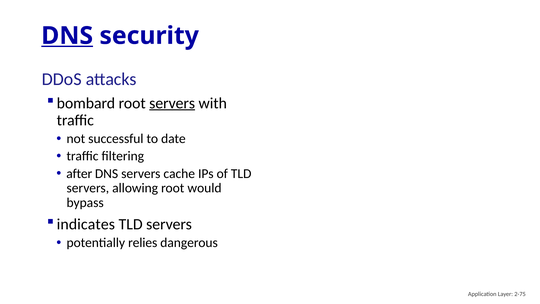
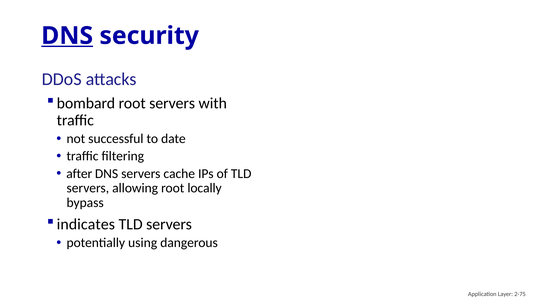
servers at (172, 103) underline: present -> none
would: would -> locally
relies: relies -> using
